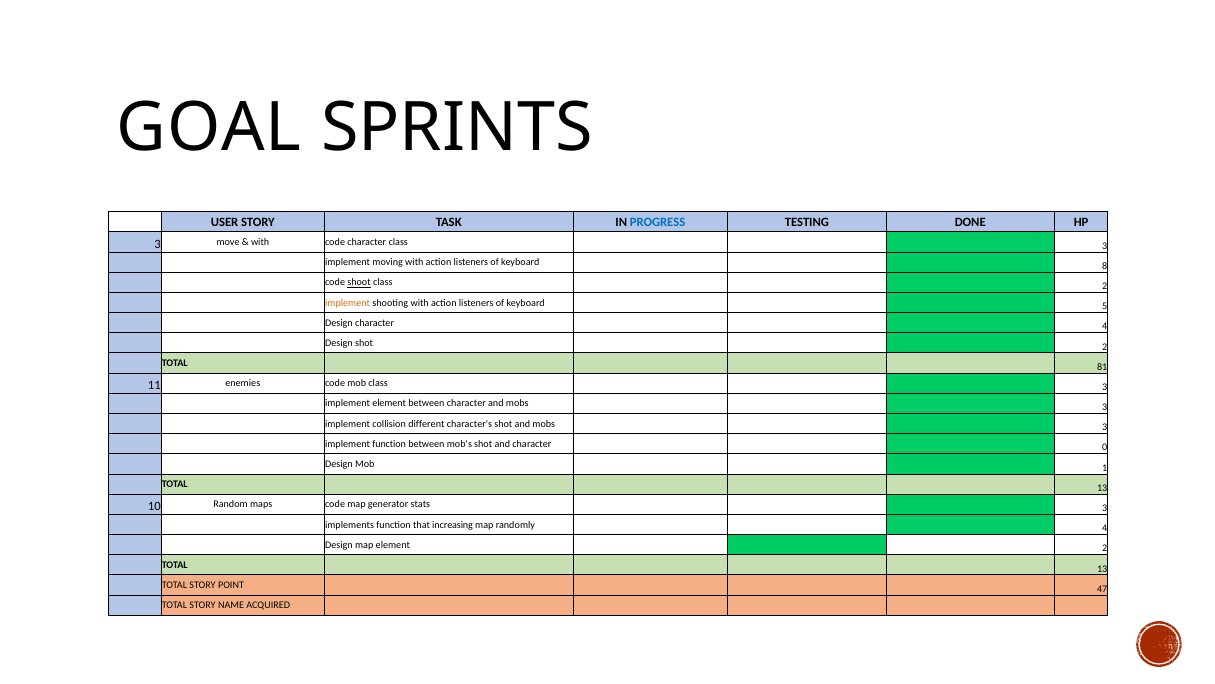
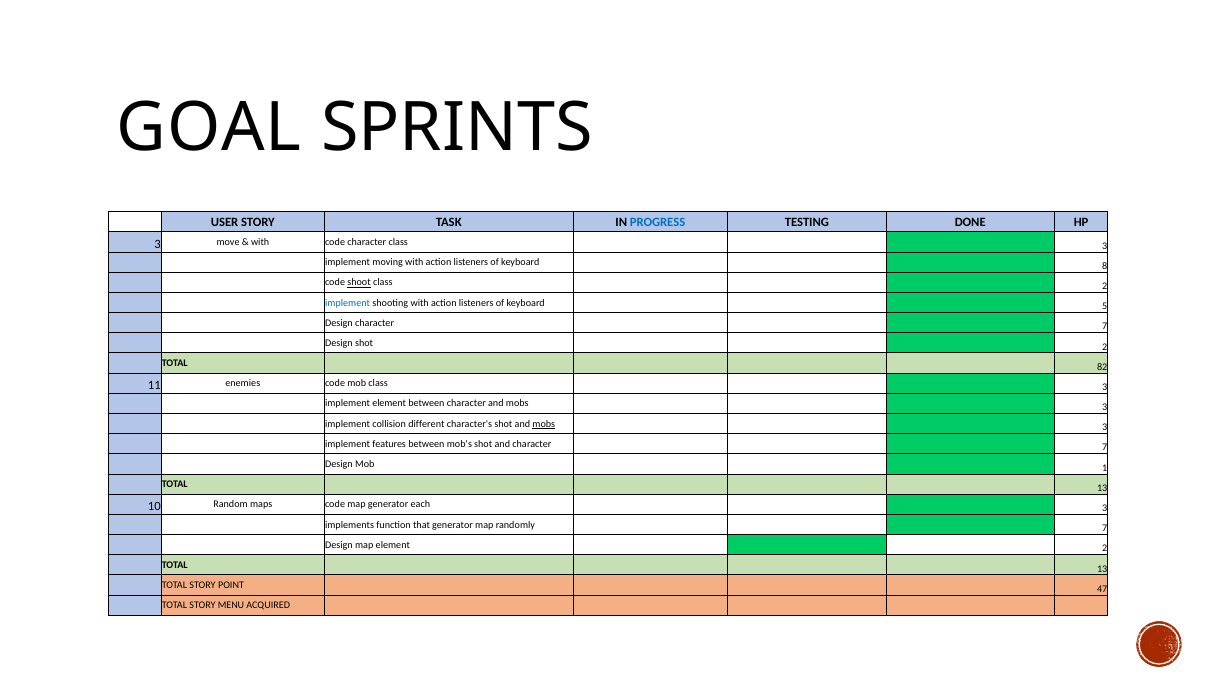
implement at (348, 303) colour: orange -> blue
Design character 4: 4 -> 7
81: 81 -> 82
mobs at (544, 423) underline: none -> present
implement function: function -> features
and character 0: 0 -> 7
stats: stats -> each
that increasing: increasing -> generator
randomly 4: 4 -> 7
NAME: NAME -> MENU
